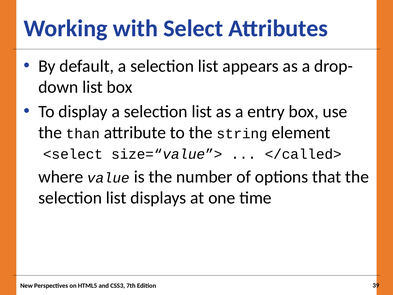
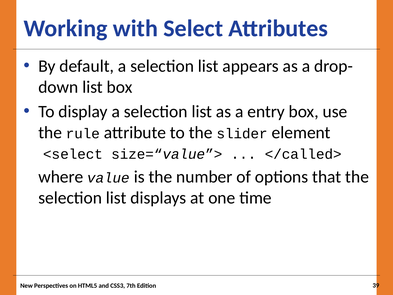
than: than -> rule
string: string -> slider
